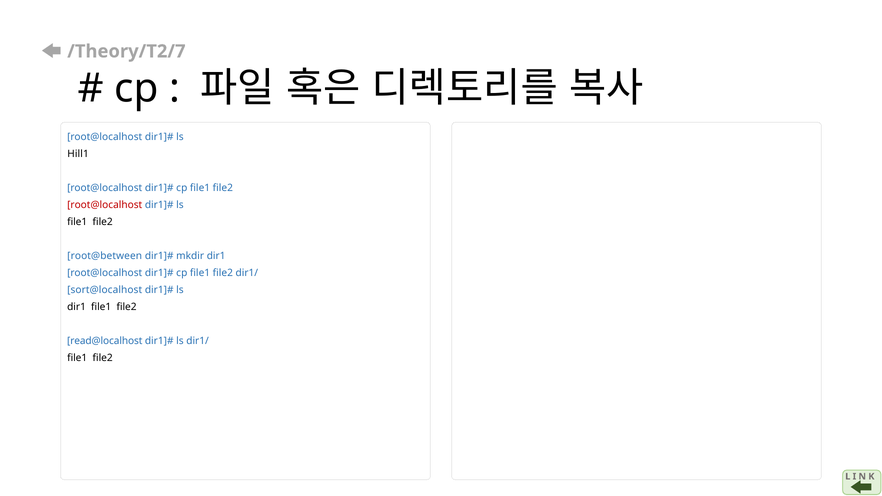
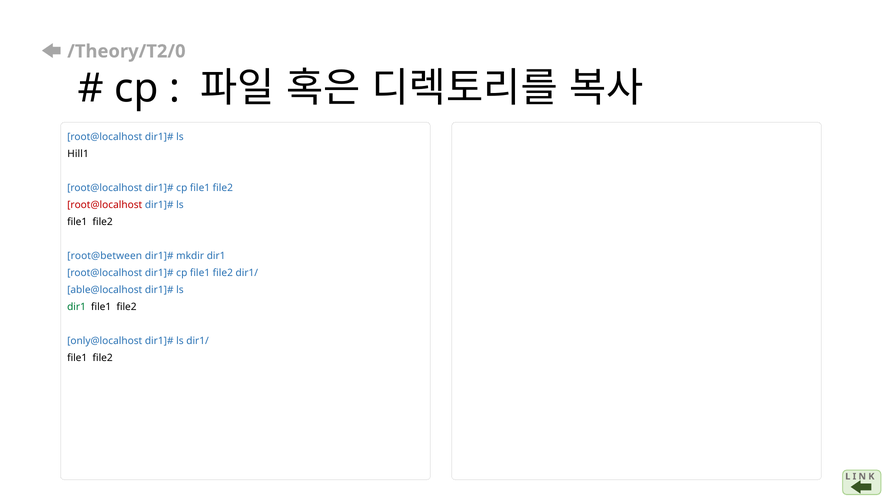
/Theory/T2/7: /Theory/T2/7 -> /Theory/T2/0
sort@localhost: sort@localhost -> able@localhost
dir1 at (77, 307) colour: black -> green
read@localhost: read@localhost -> only@localhost
